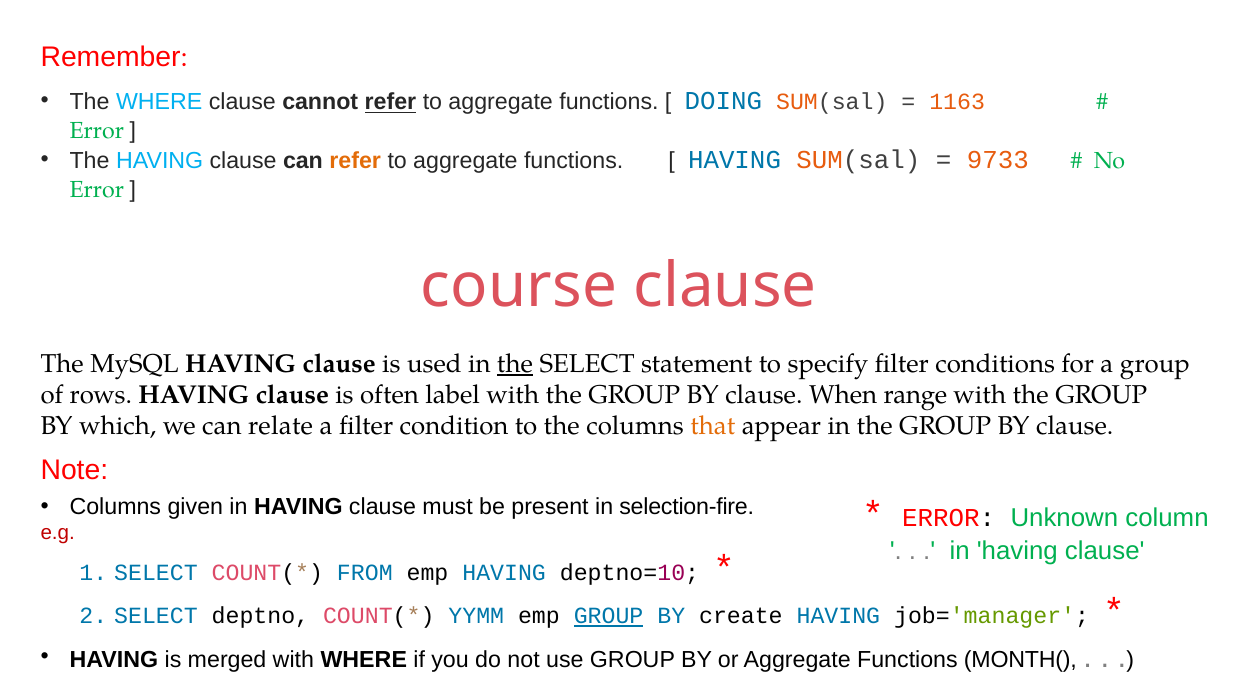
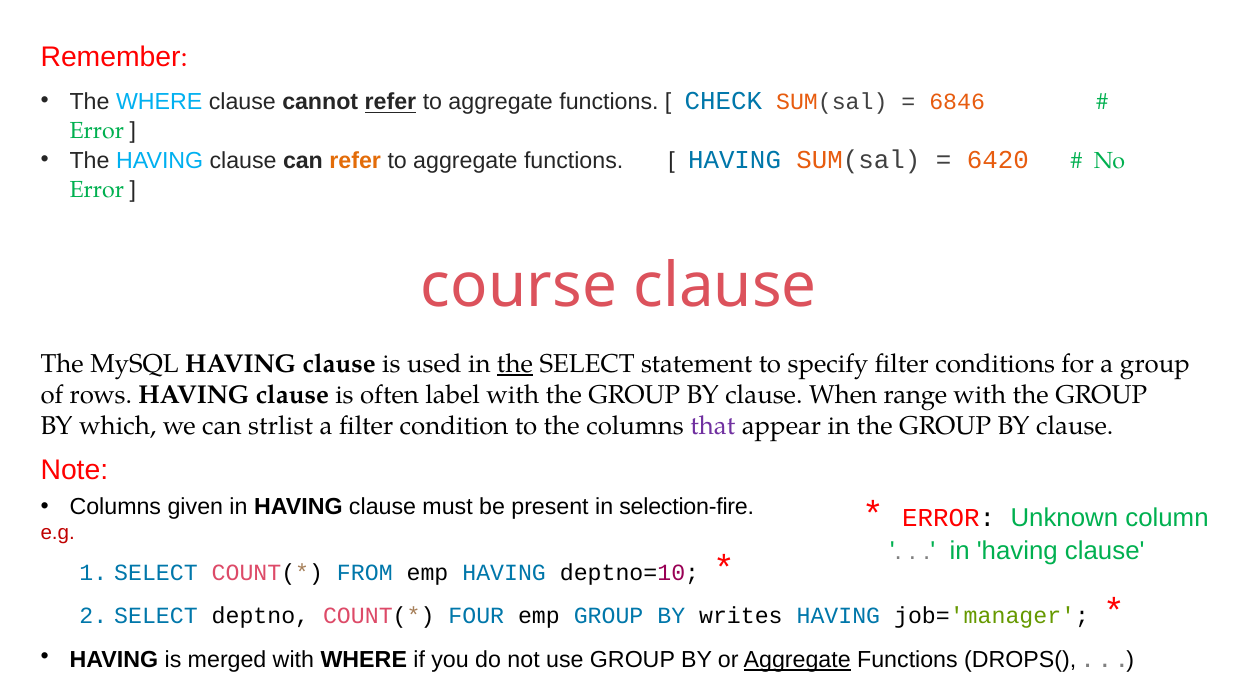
DOING: DOING -> CHECK
1163: 1163 -> 6846
9733: 9733 -> 6420
relate: relate -> strlist
that colour: orange -> purple
YYMM: YYMM -> FOUR
GROUP at (609, 616) underline: present -> none
create: create -> writes
Aggregate at (797, 661) underline: none -> present
MONTH(: MONTH( -> DROPS(
